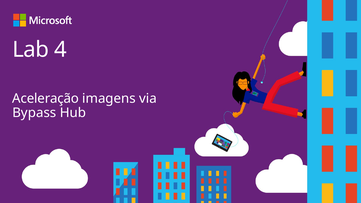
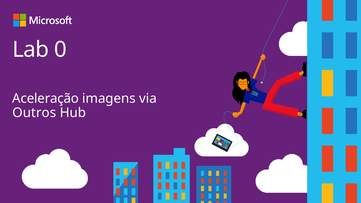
4: 4 -> 0
Bypass: Bypass -> Outros
